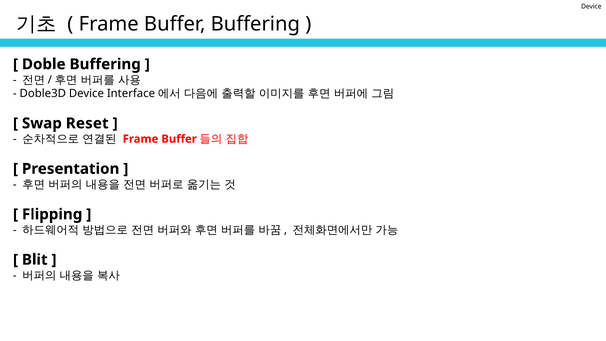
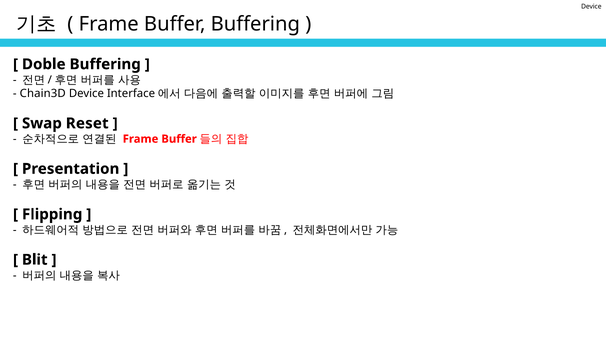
Doble3D: Doble3D -> Chain3D
